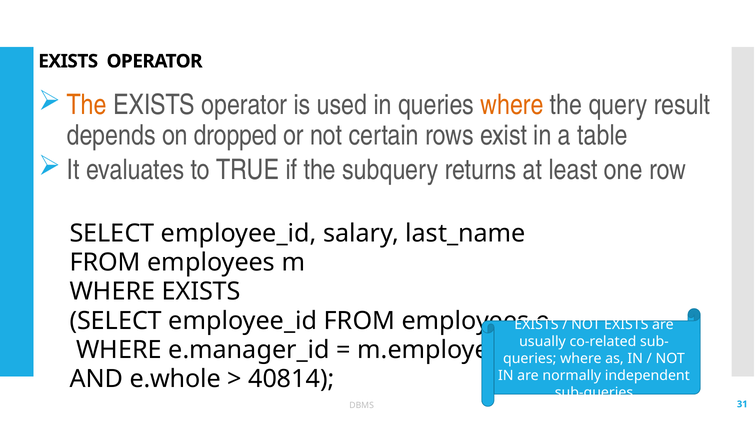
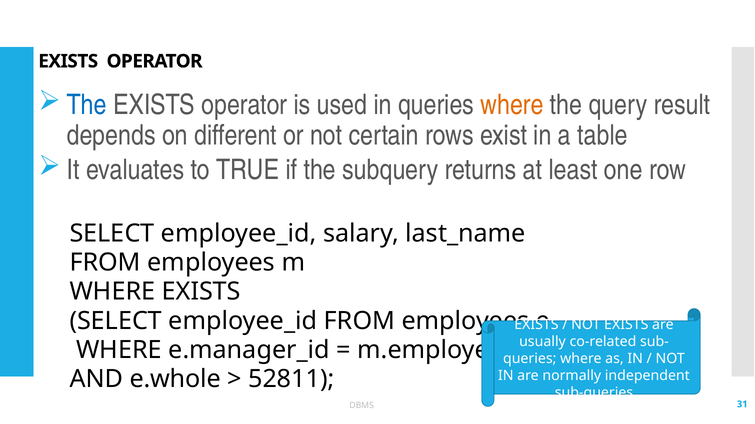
The at (87, 105) colour: orange -> blue
dropped: dropped -> different
40814: 40814 -> 52811
